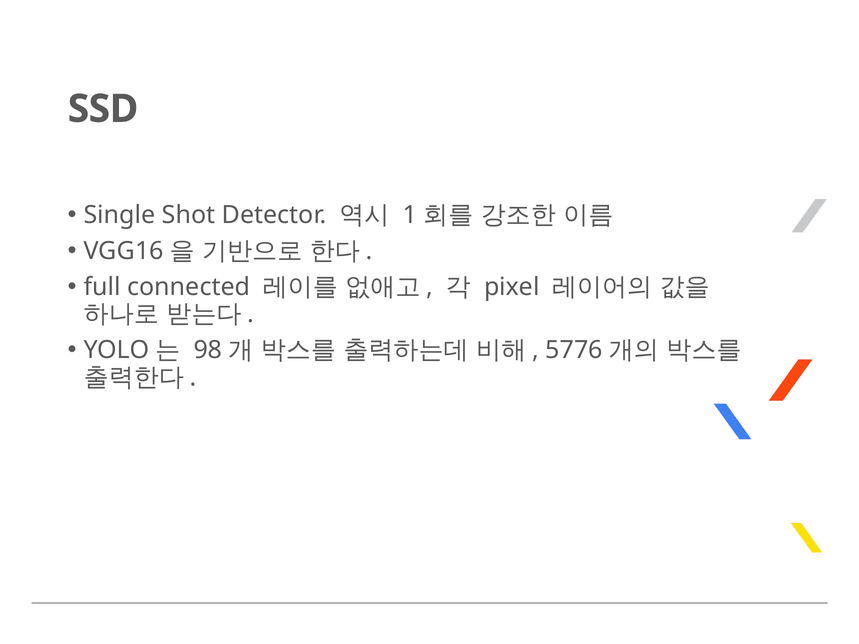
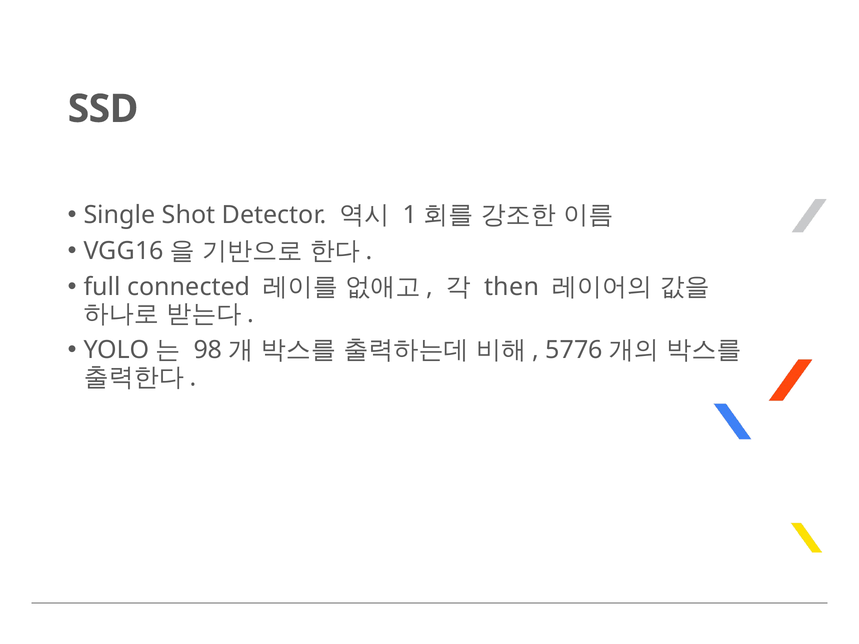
pixel: pixel -> then
